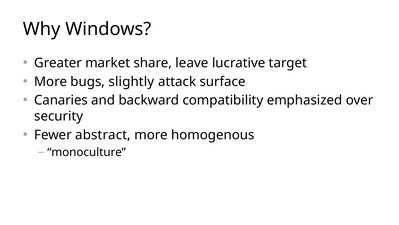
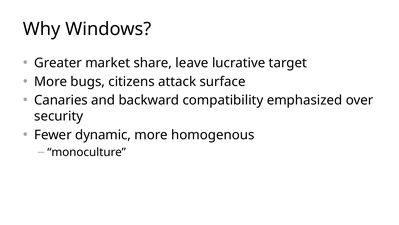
slightly: slightly -> citizens
abstract: abstract -> dynamic
